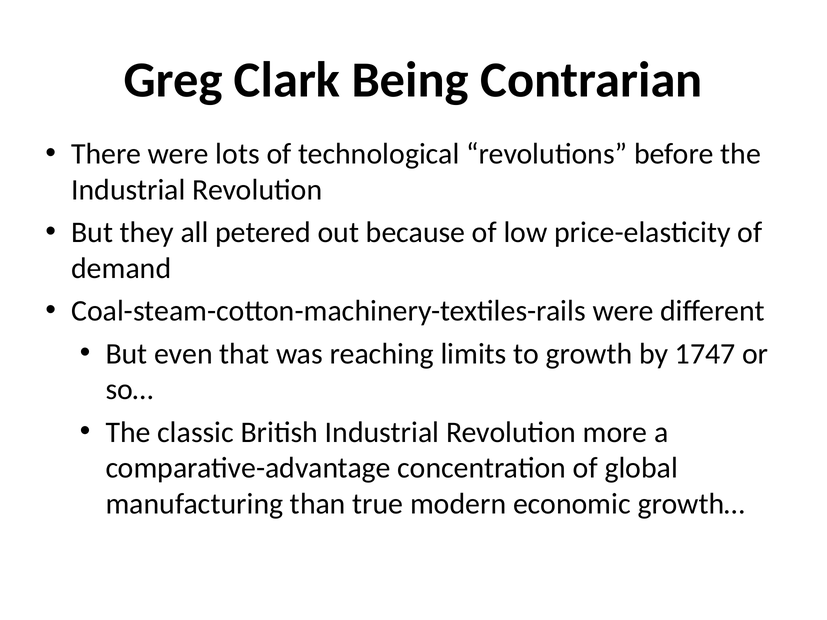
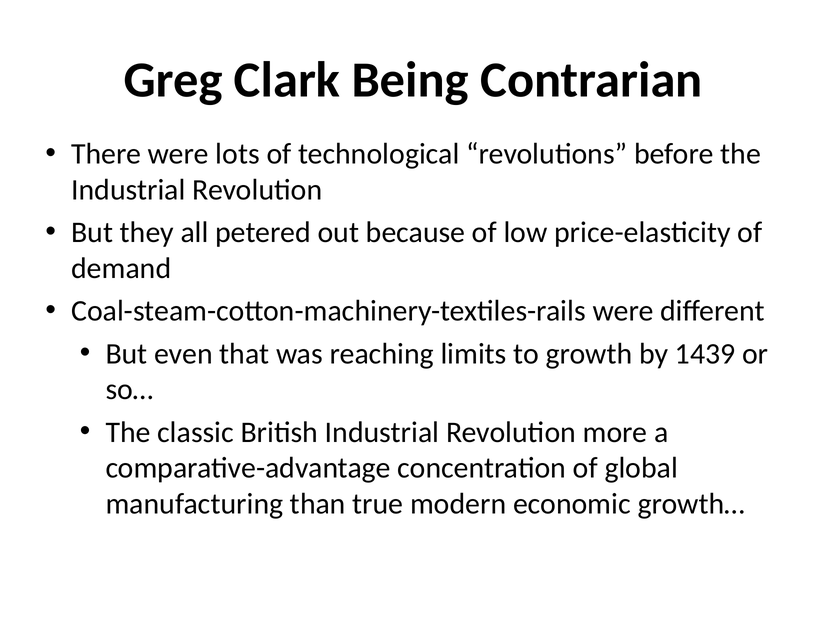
1747: 1747 -> 1439
